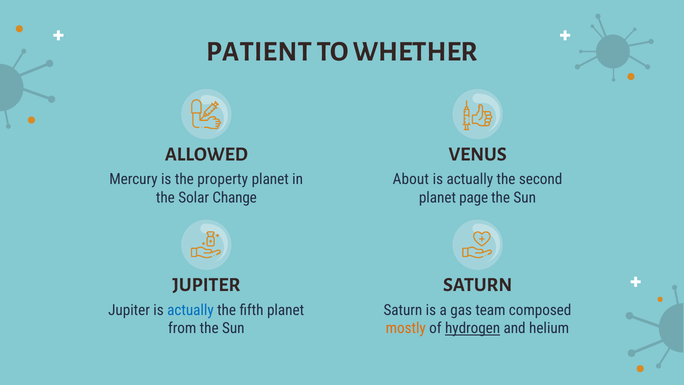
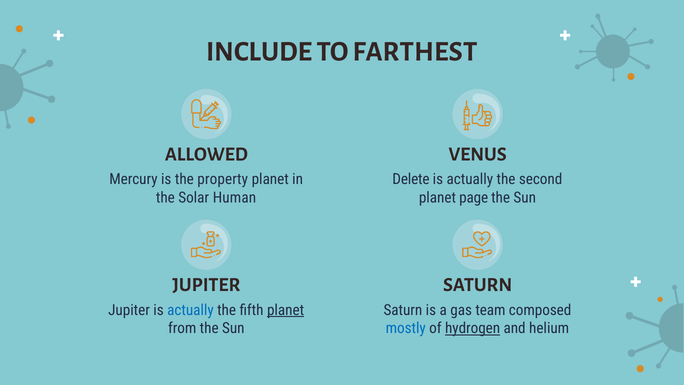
PATIENT: PATIENT -> INCLUDE
WHETHER: WHETHER -> FARTHEST
About: About -> Delete
Change: Change -> Human
planet at (286, 310) underline: none -> present
mostly colour: orange -> blue
